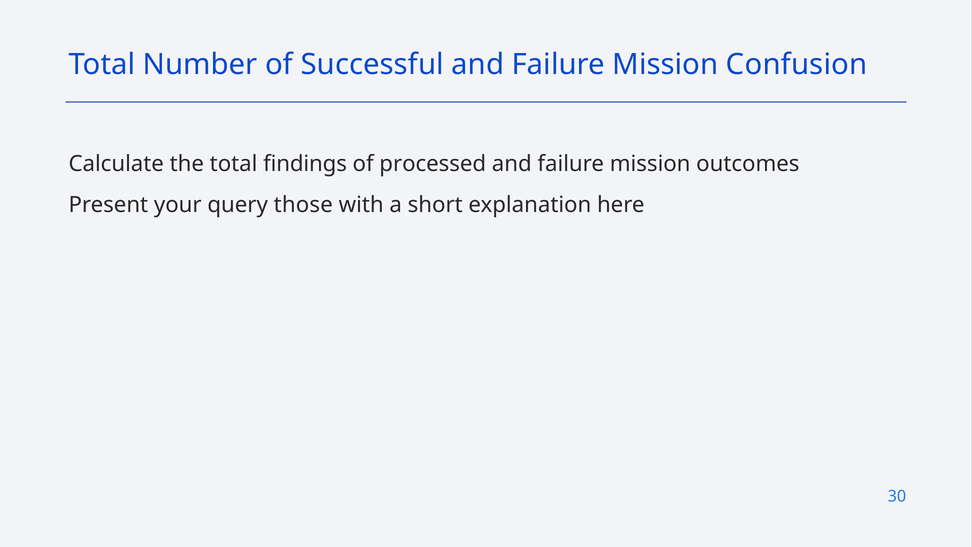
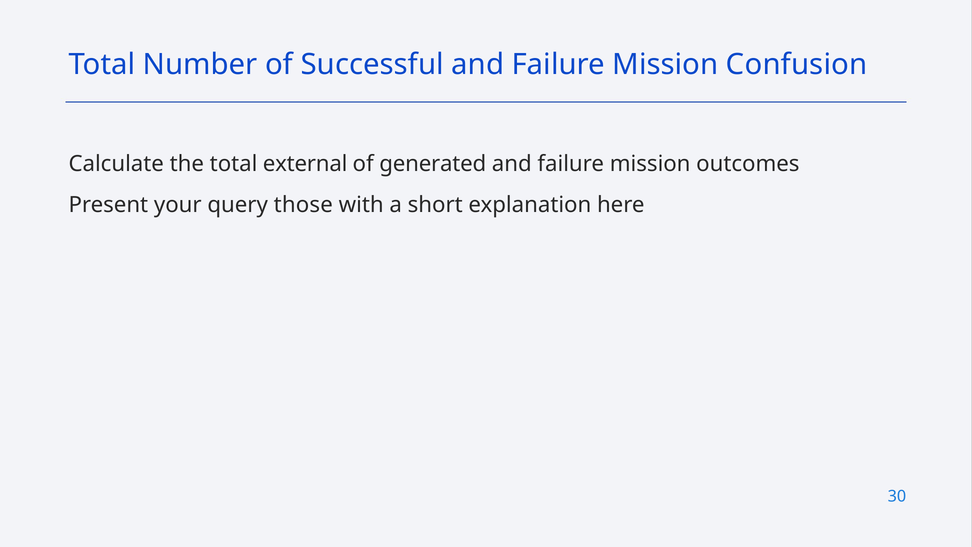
findings: findings -> external
processed: processed -> generated
